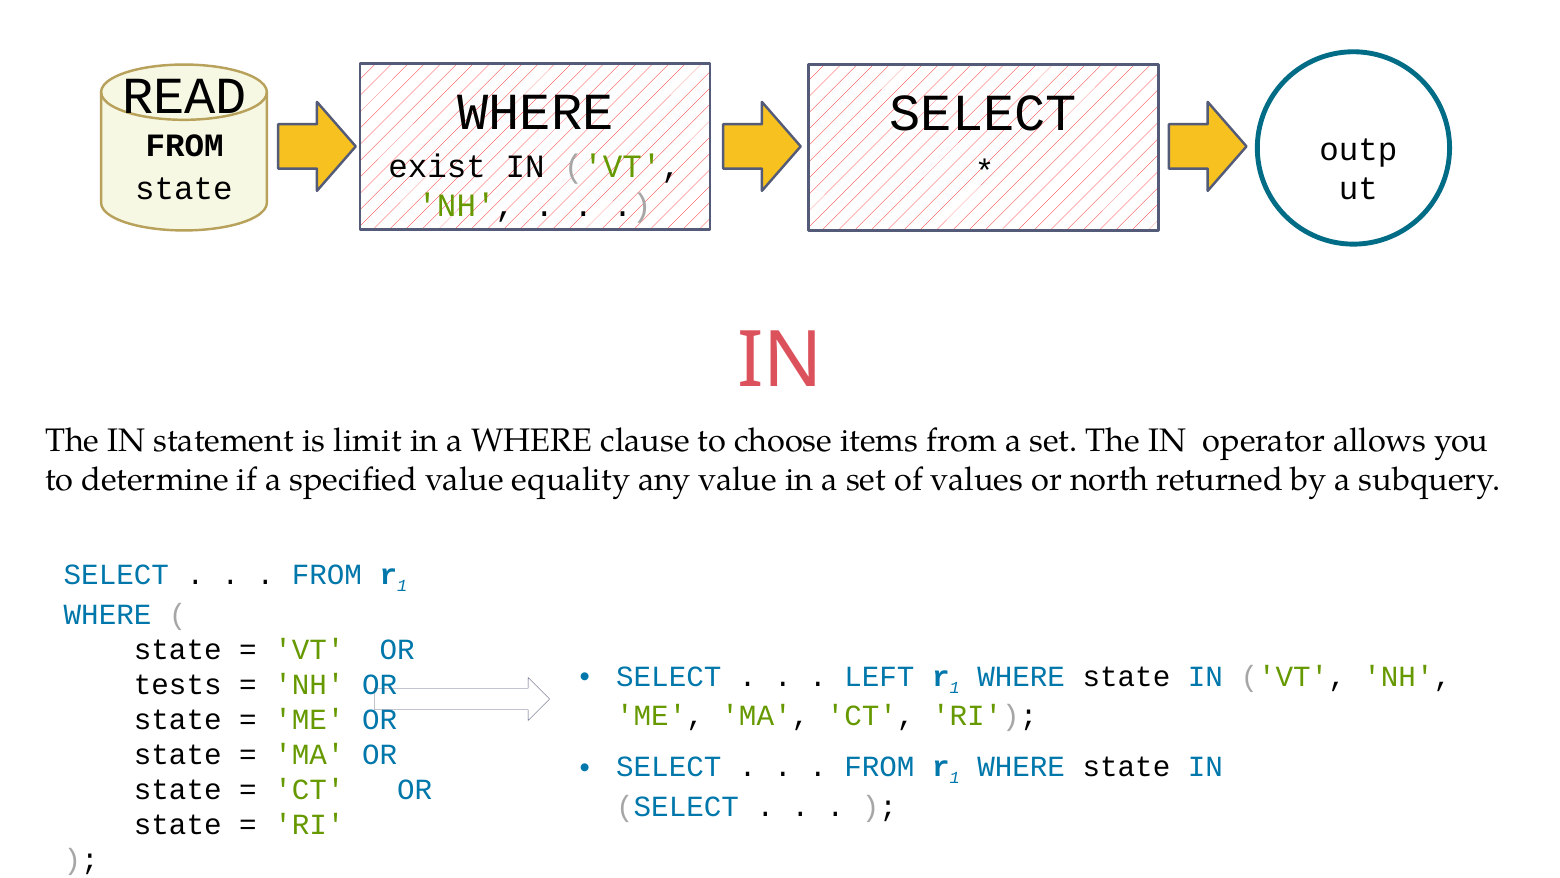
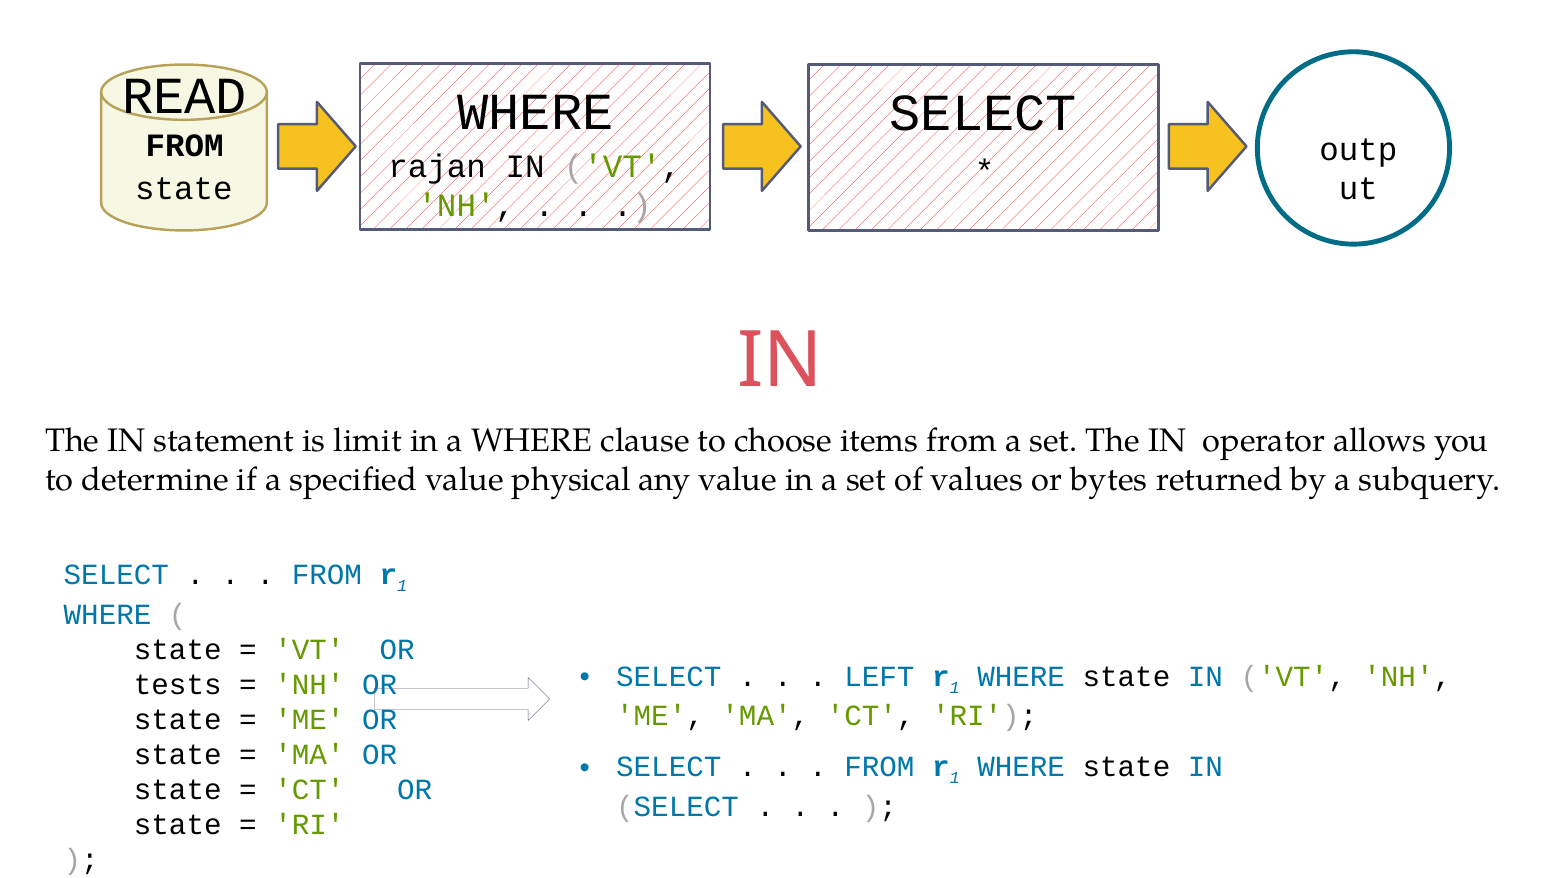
exist: exist -> rajan
equality: equality -> physical
north: north -> bytes
